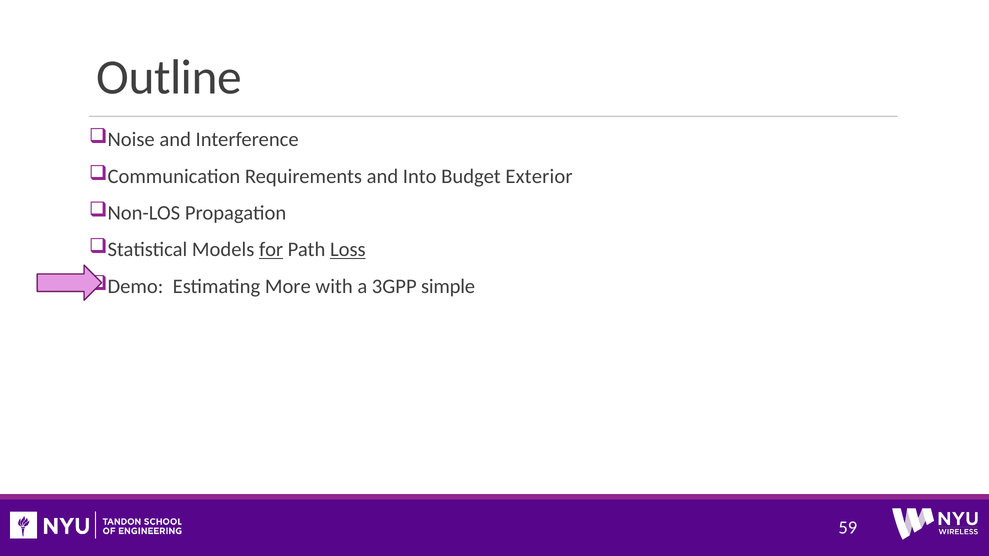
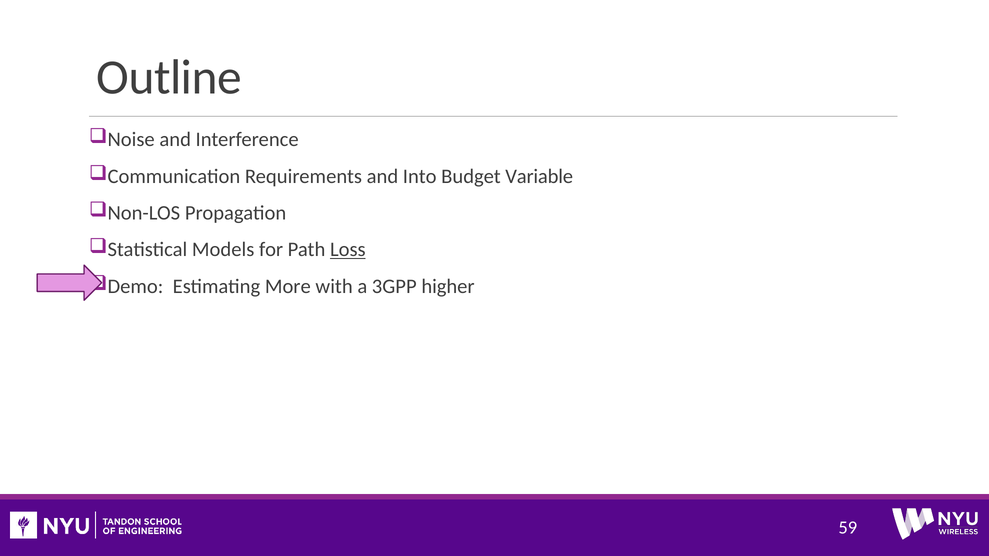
Exterior: Exterior -> Variable
for underline: present -> none
simple: simple -> higher
